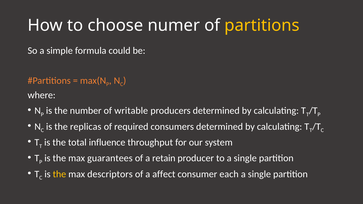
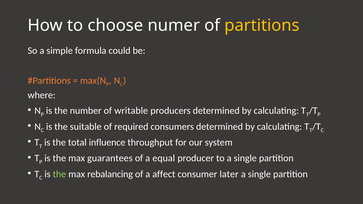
replicas: replicas -> suitable
retain: retain -> equal
the at (59, 174) colour: yellow -> light green
descriptors: descriptors -> rebalancing
each: each -> later
